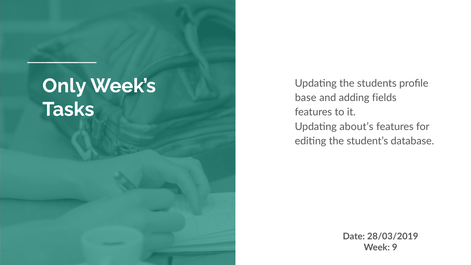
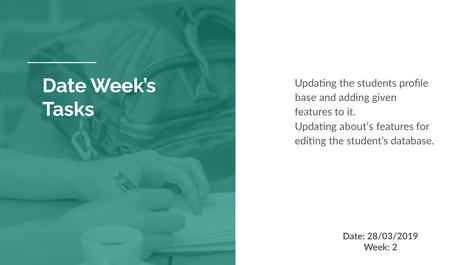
Only at (64, 86): Only -> Date
fields: fields -> given
9: 9 -> 2
